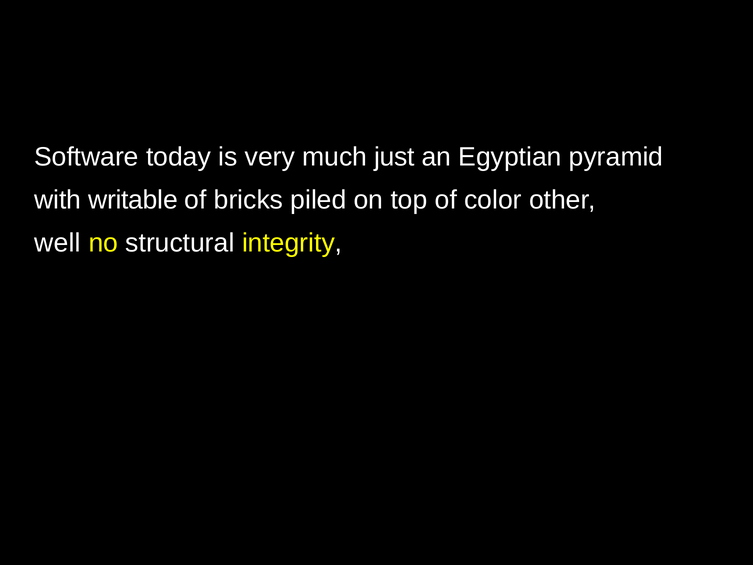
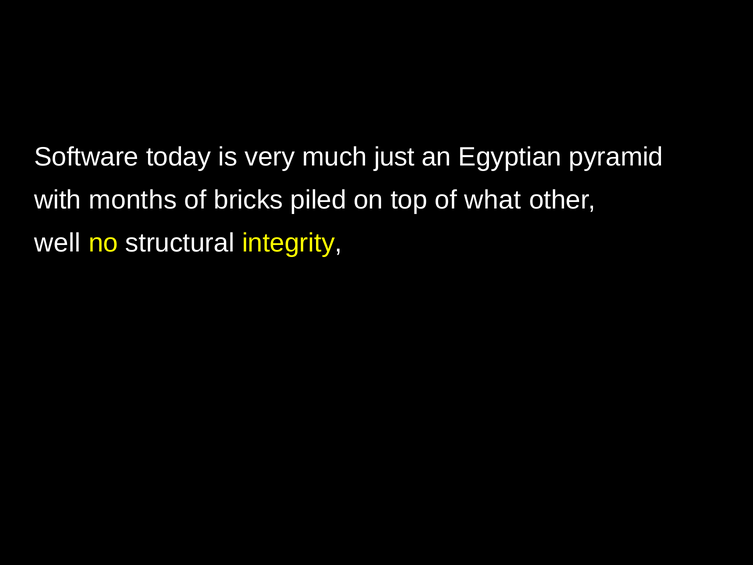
writable: writable -> months
color: color -> what
